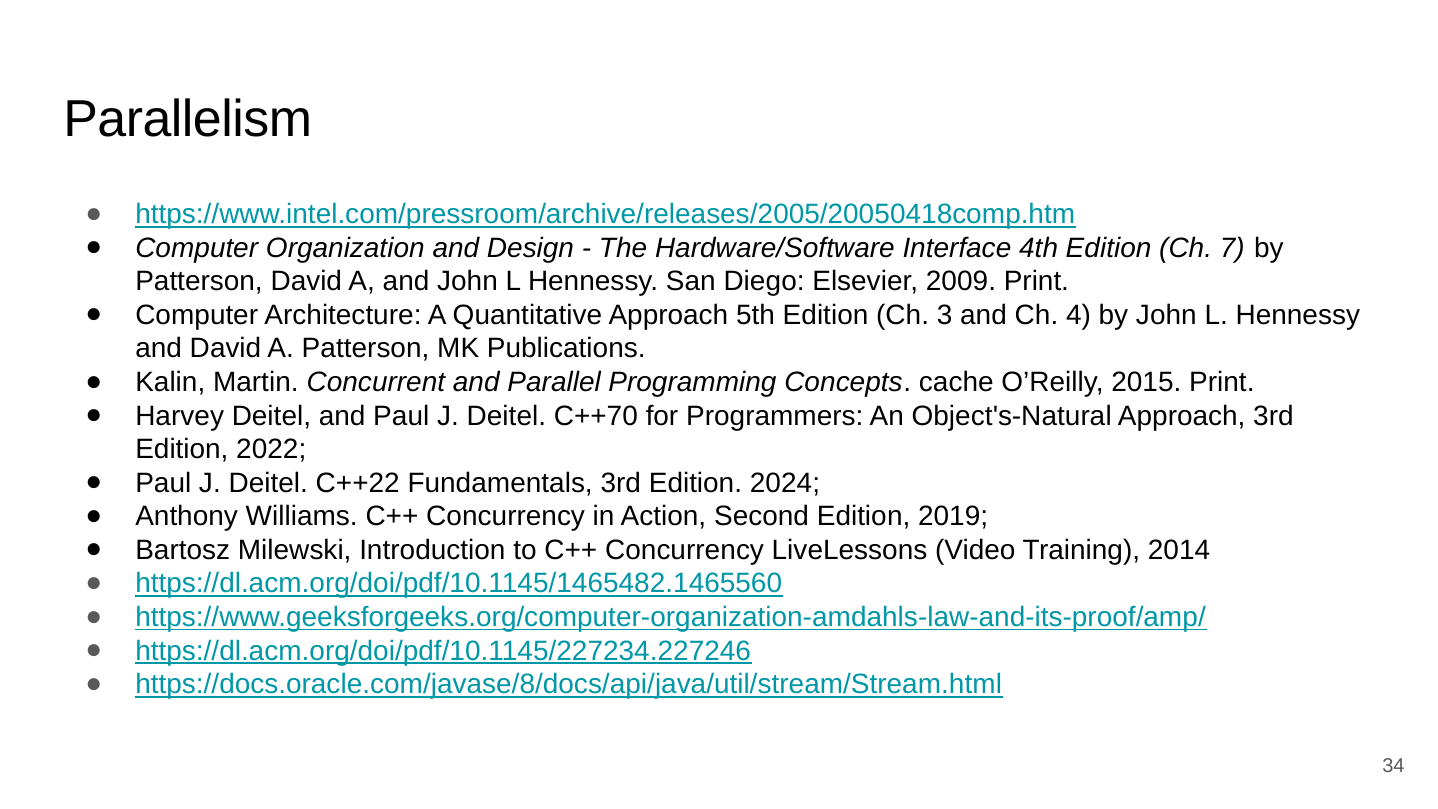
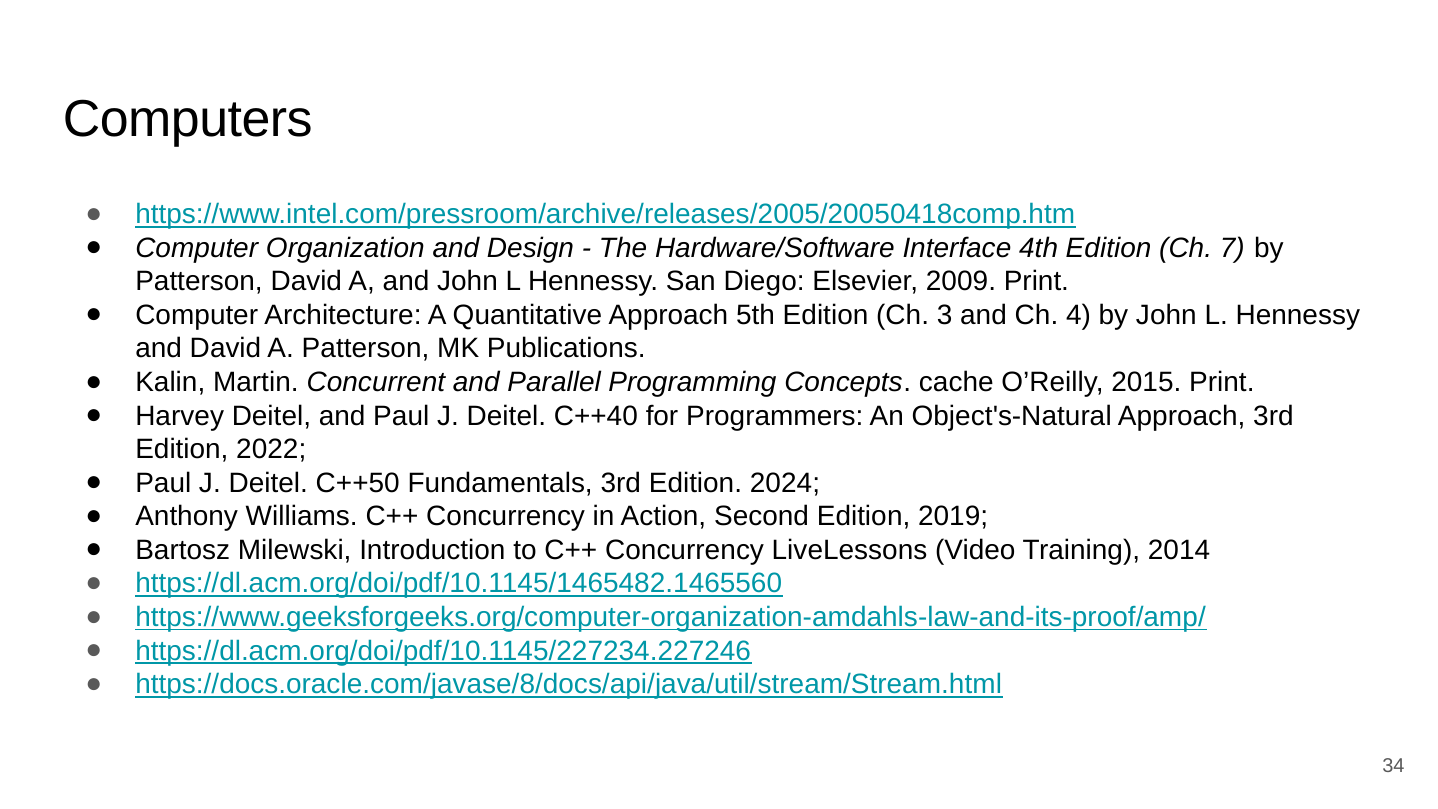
Parallelism: Parallelism -> Computers
C++70: C++70 -> C++40
C++22: C++22 -> C++50
